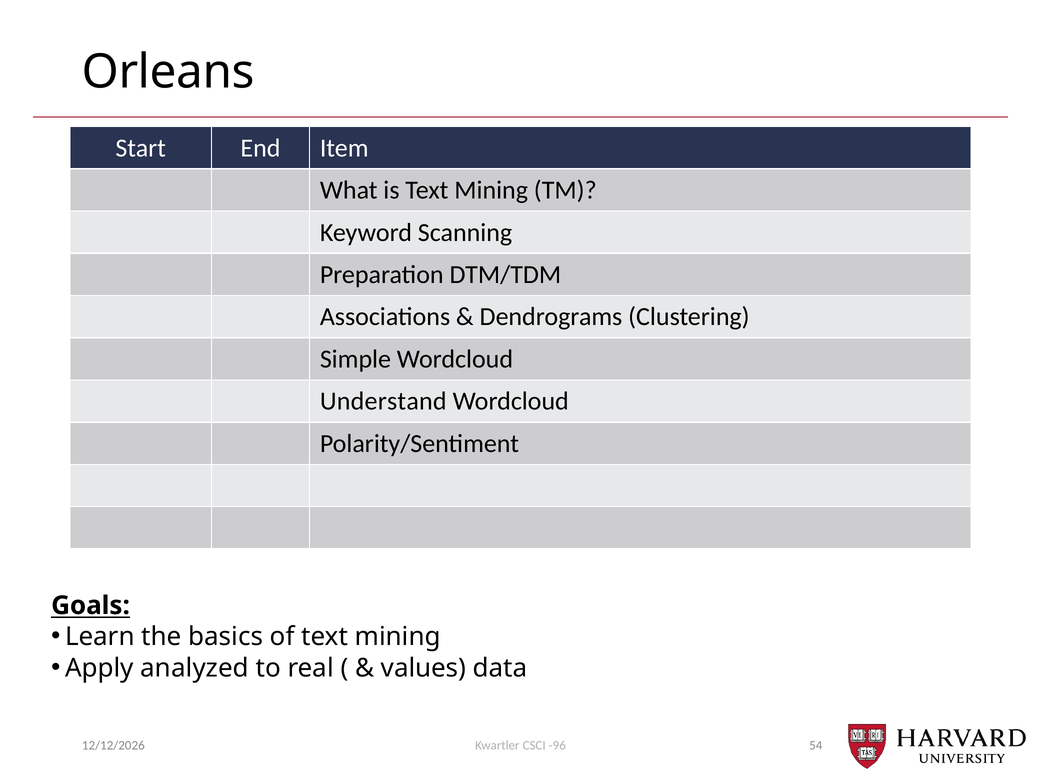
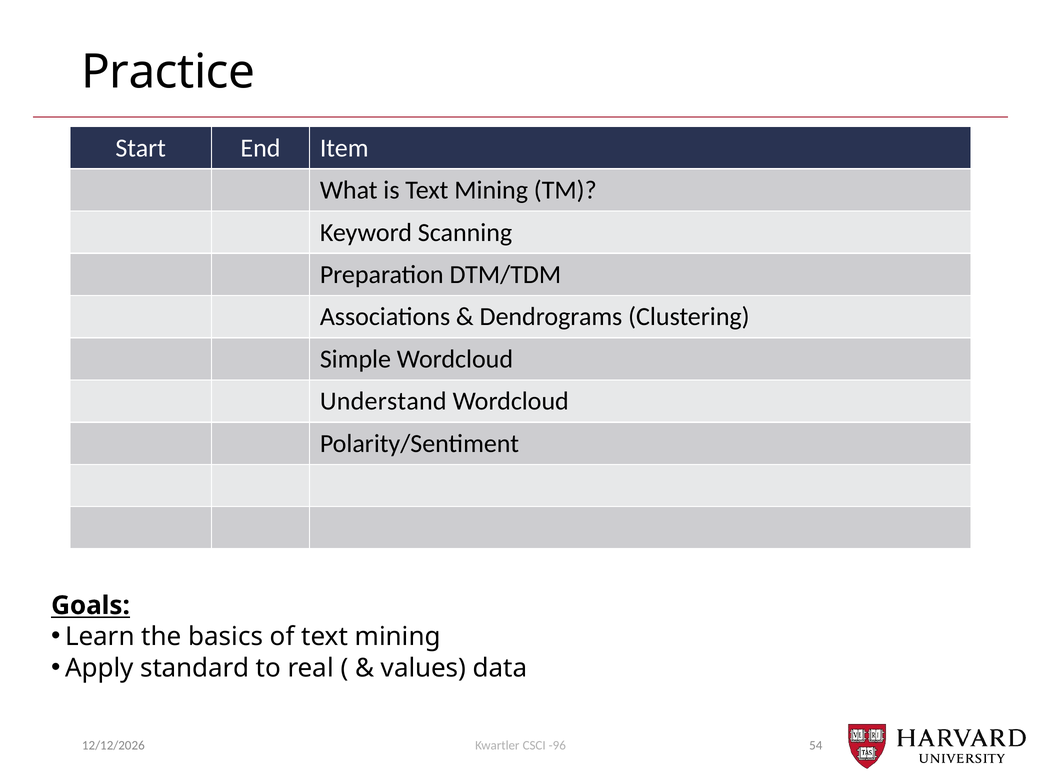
Orleans: Orleans -> Practice
analyzed: analyzed -> standard
